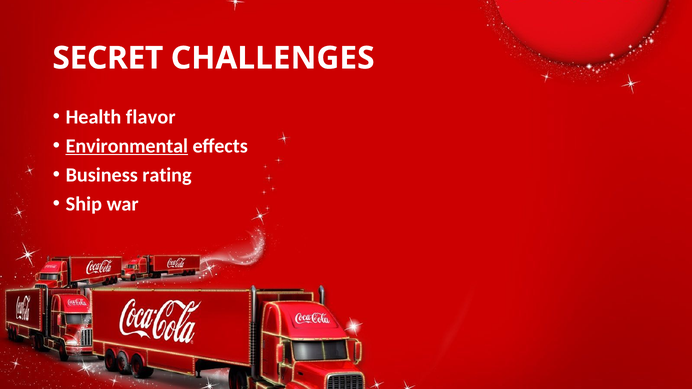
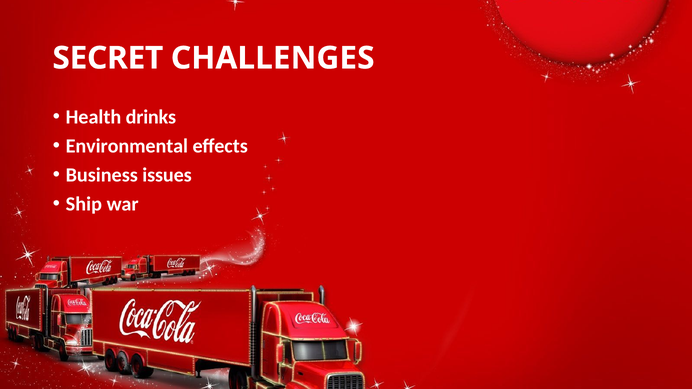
flavor: flavor -> drinks
Environmental underline: present -> none
rating: rating -> issues
